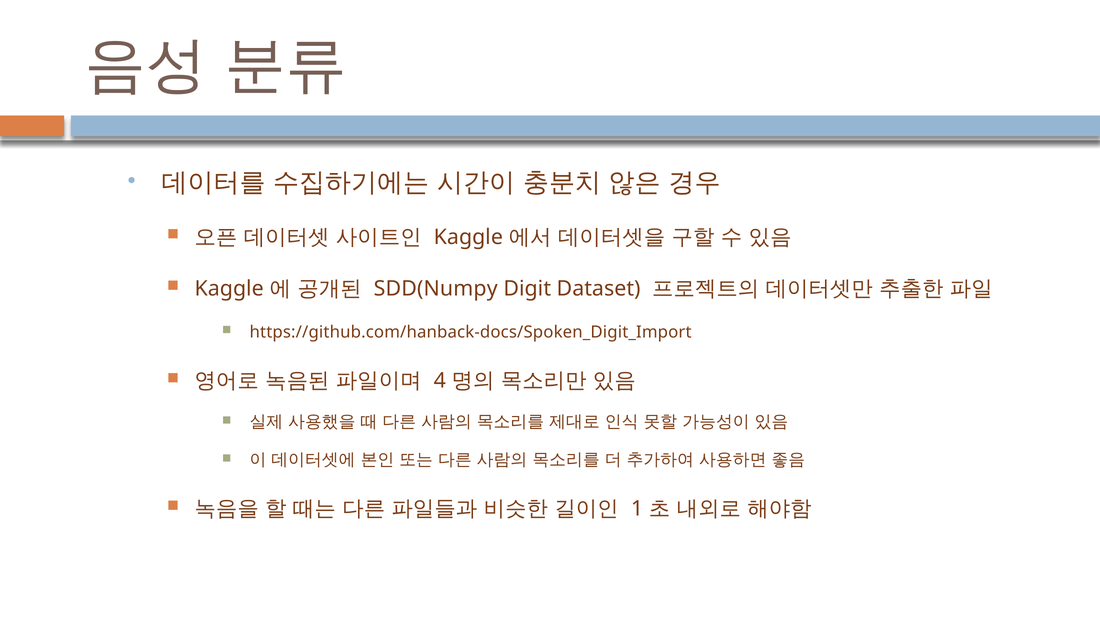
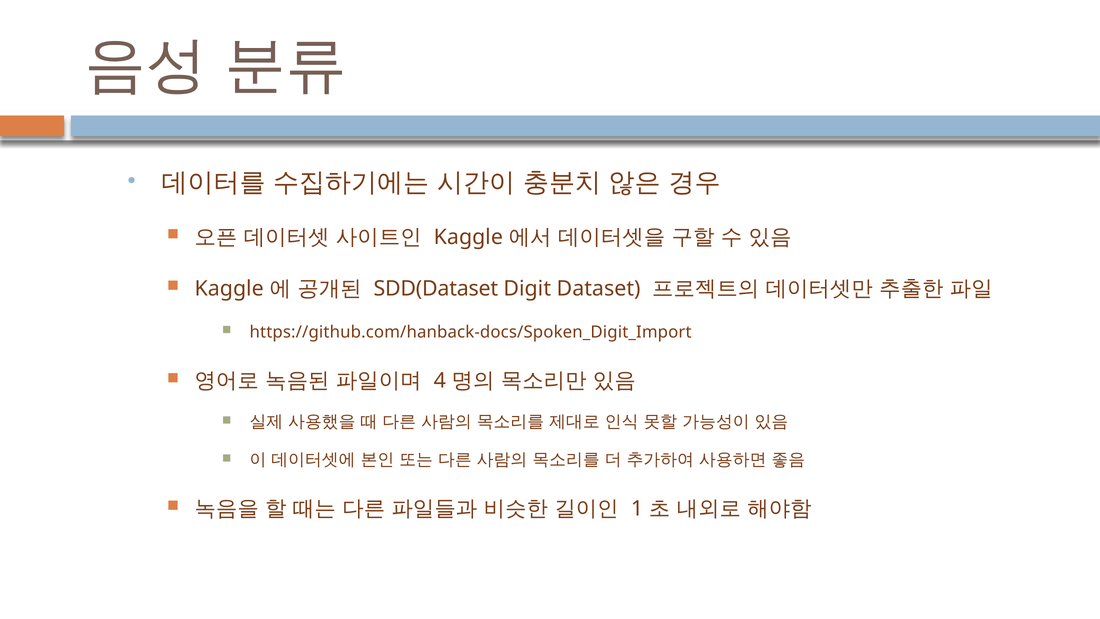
SDD(Numpy: SDD(Numpy -> SDD(Dataset
